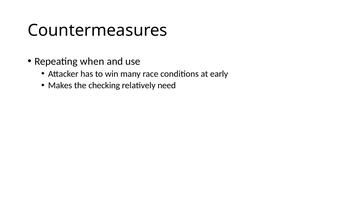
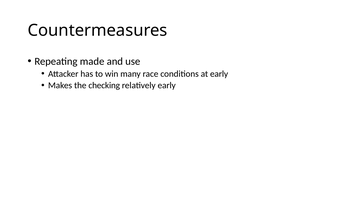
when: when -> made
relatively need: need -> early
